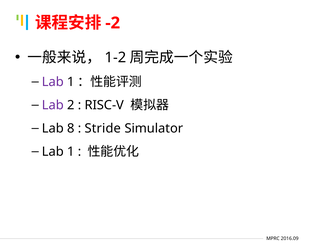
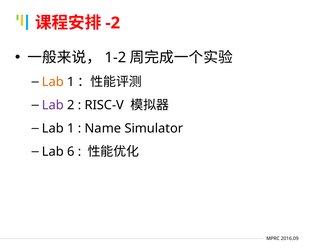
Lab at (53, 82) colour: purple -> orange
8 at (71, 128): 8 -> 1
Stride: Stride -> Name
1 at (71, 152): 1 -> 6
